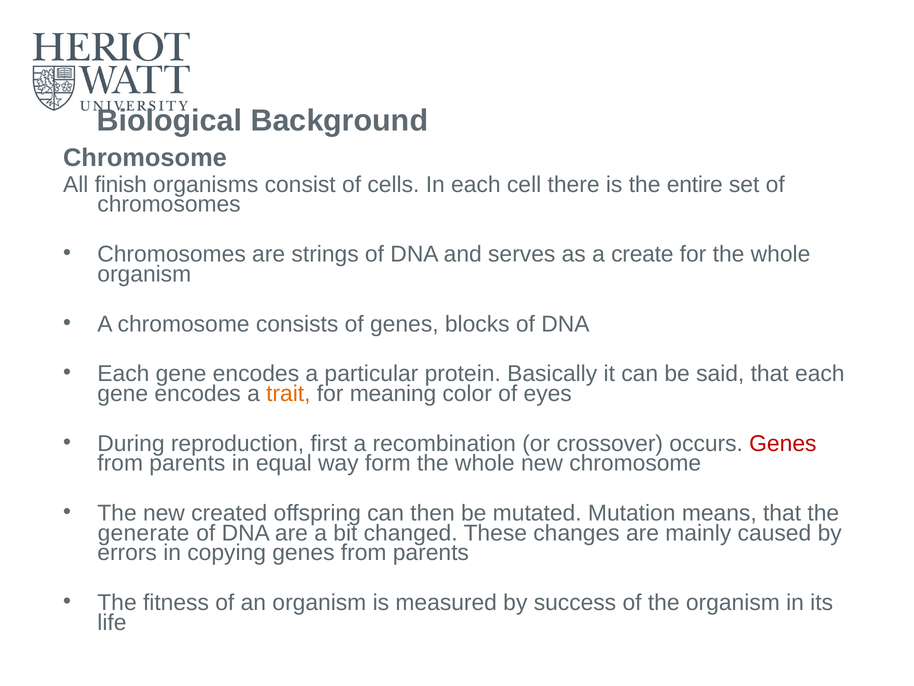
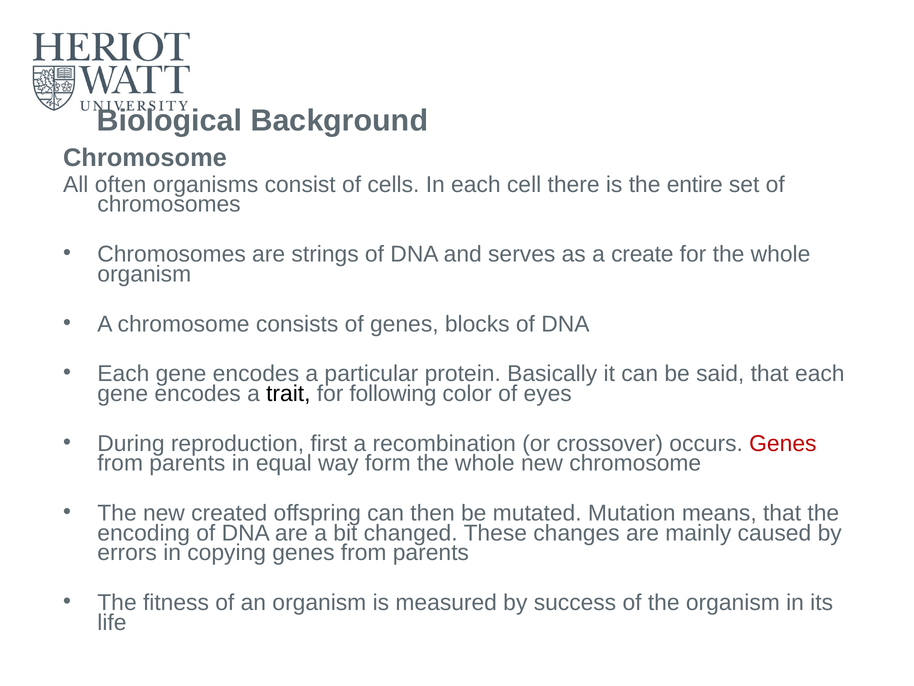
finish: finish -> often
trait colour: orange -> black
meaning: meaning -> following
generate: generate -> encoding
